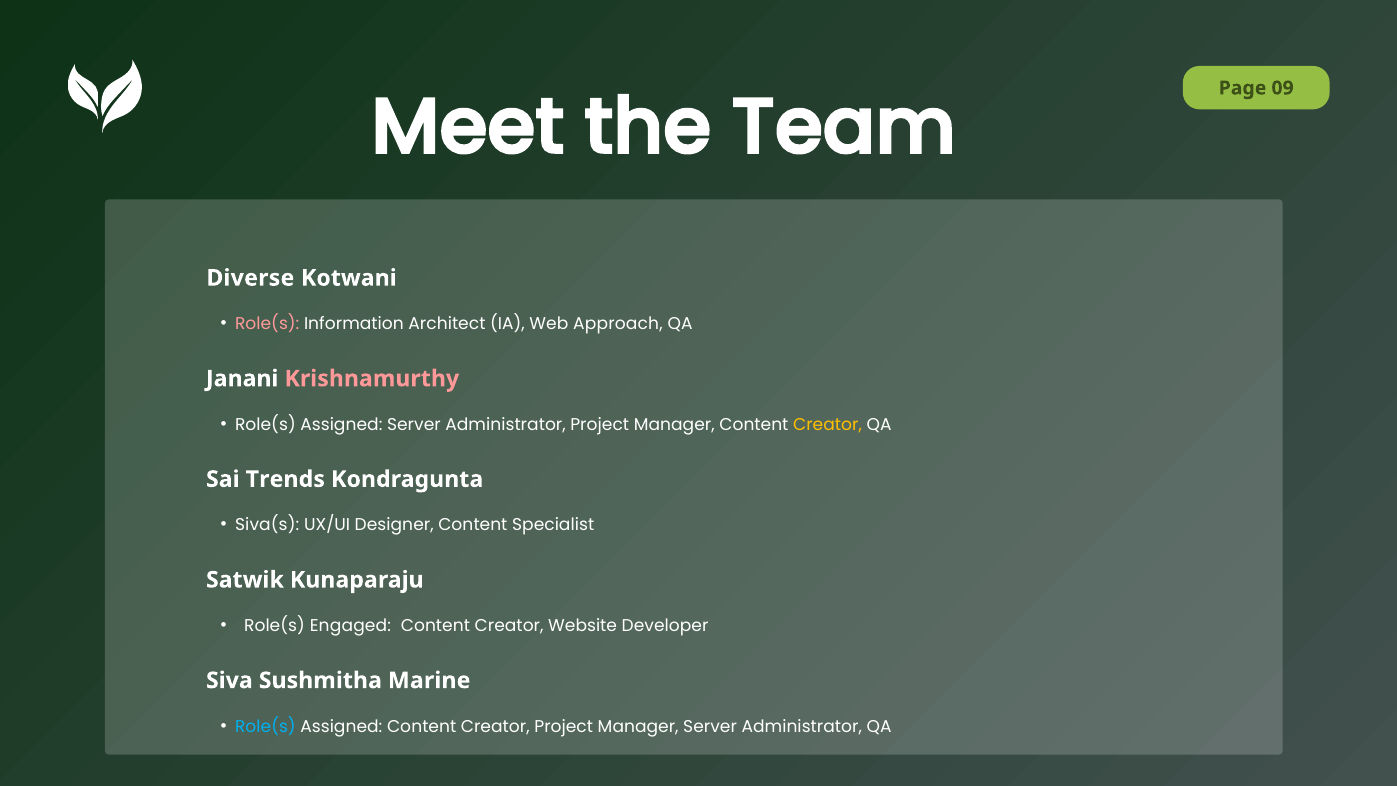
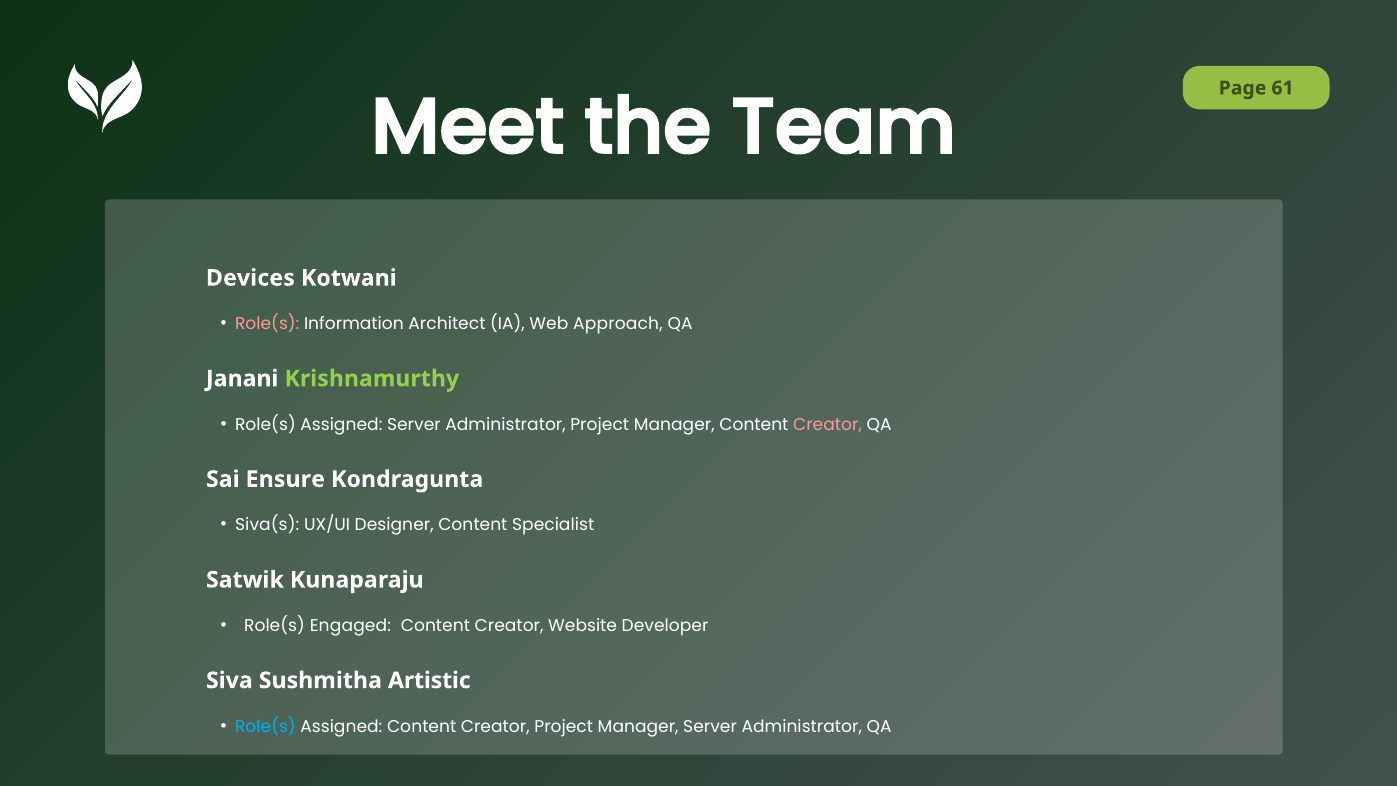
09: 09 -> 61
Diverse: Diverse -> Devices
Krishnamurthy colour: pink -> light green
Creator at (827, 424) colour: yellow -> pink
Trends: Trends -> Ensure
Marine: Marine -> Artistic
